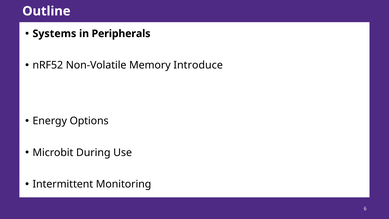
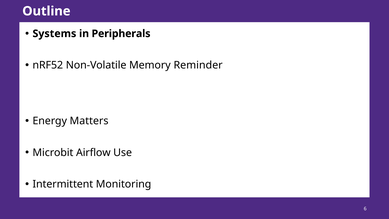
Introduce: Introduce -> Reminder
Options: Options -> Matters
During: During -> Airflow
